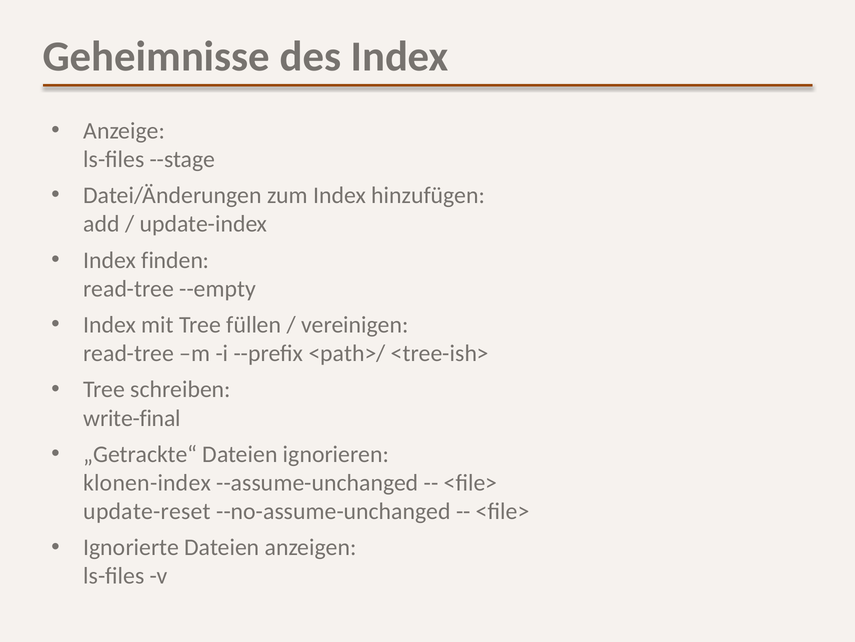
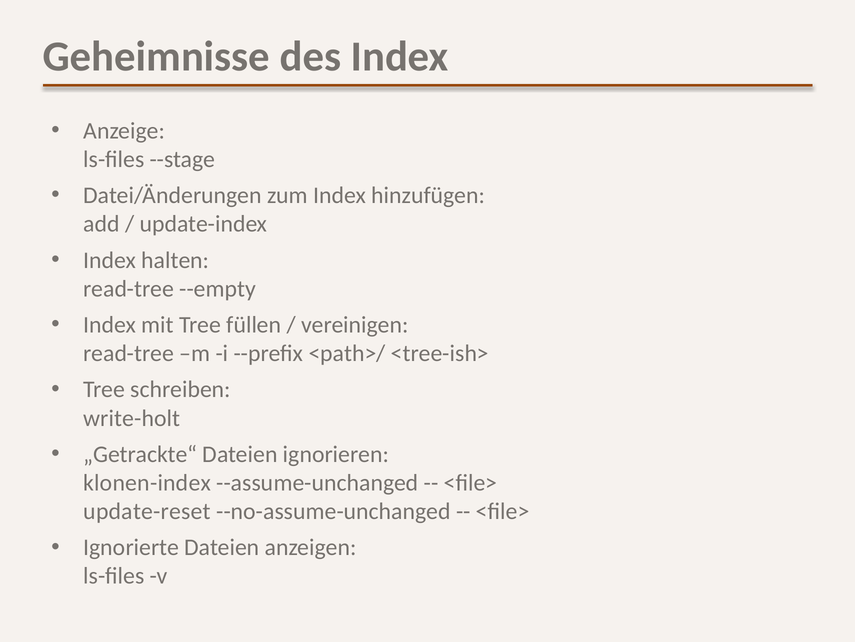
finden: finden -> halten
write-final: write-final -> write-holt
